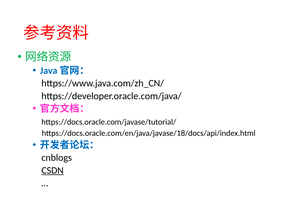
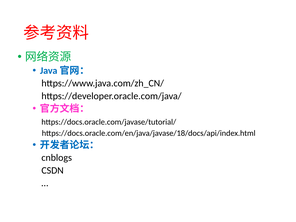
CSDN underline: present -> none
